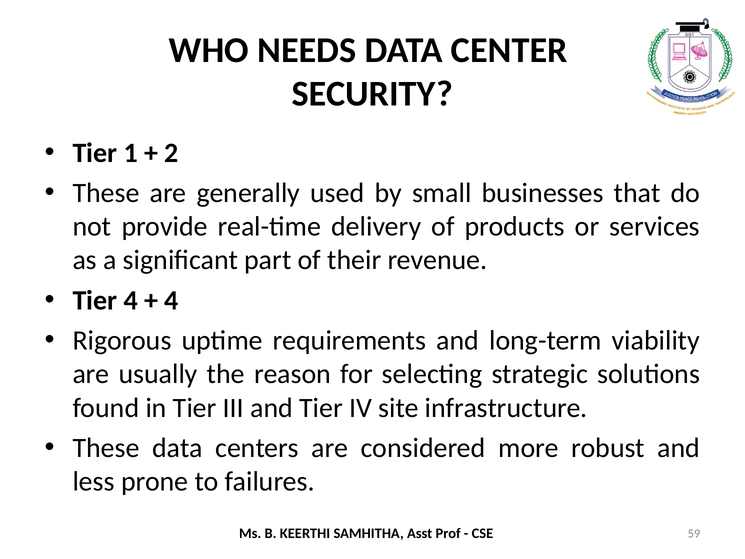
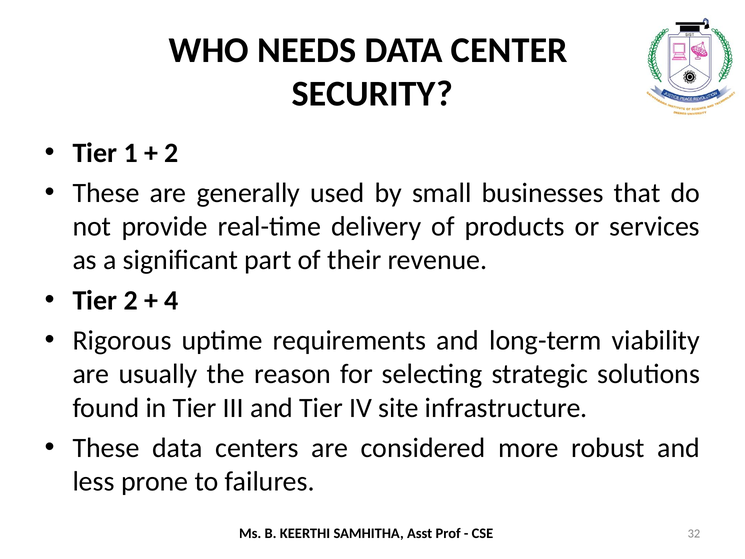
Tier 4: 4 -> 2
59: 59 -> 32
